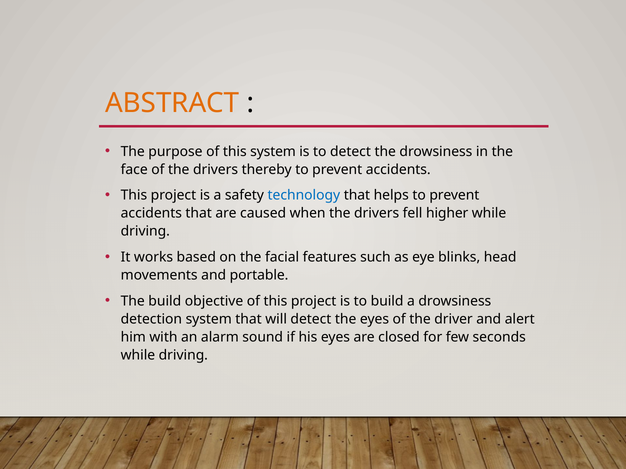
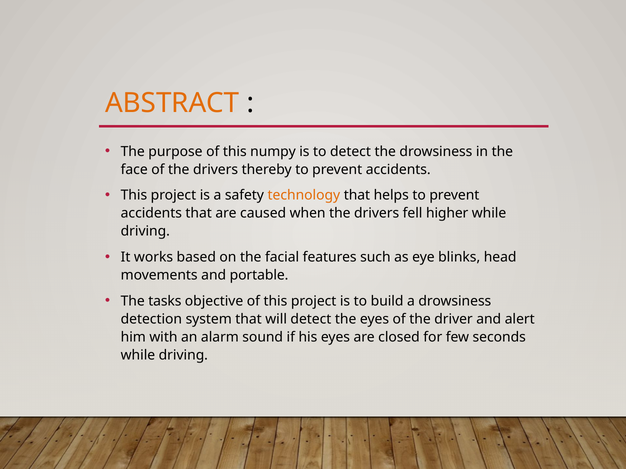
this system: system -> numpy
technology colour: blue -> orange
The build: build -> tasks
